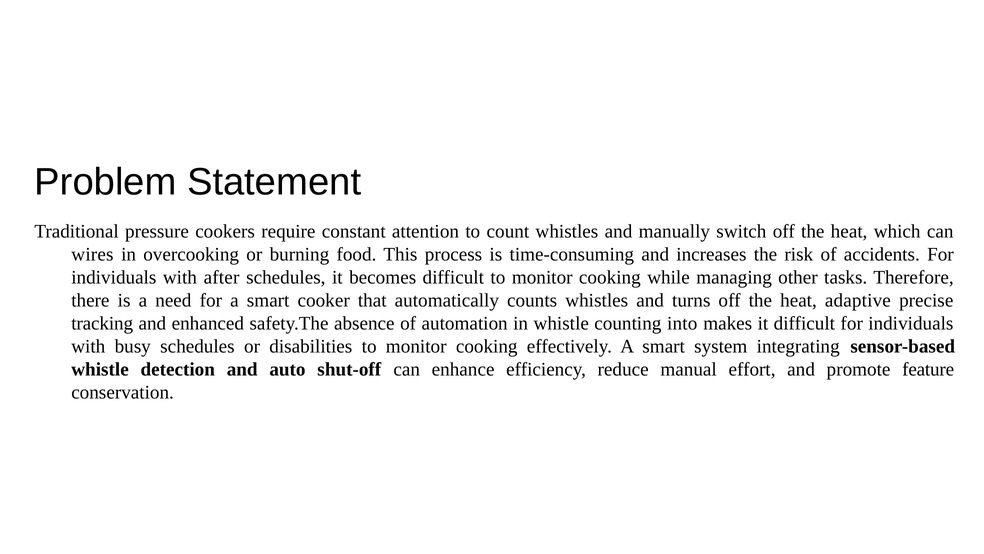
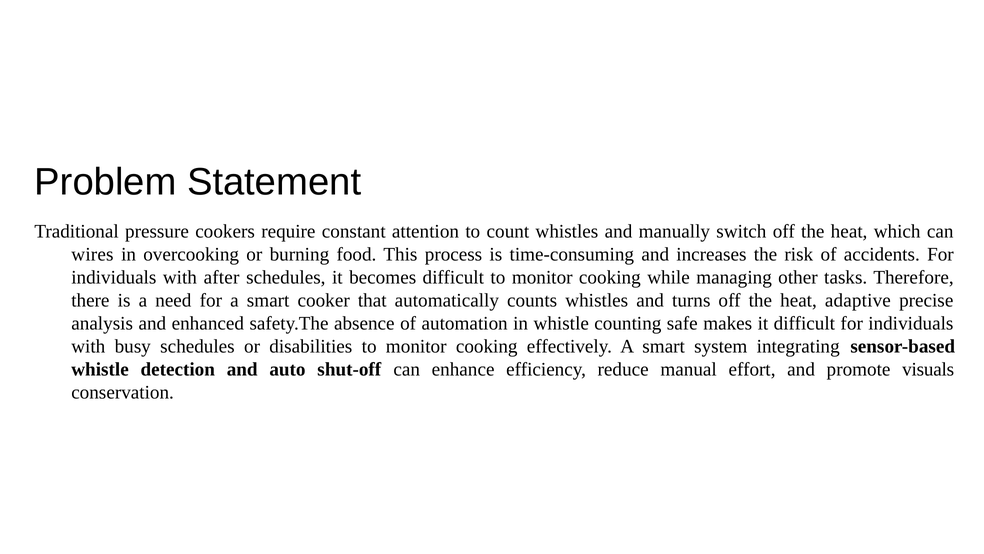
tracking: tracking -> analysis
into: into -> safe
feature: feature -> visuals
